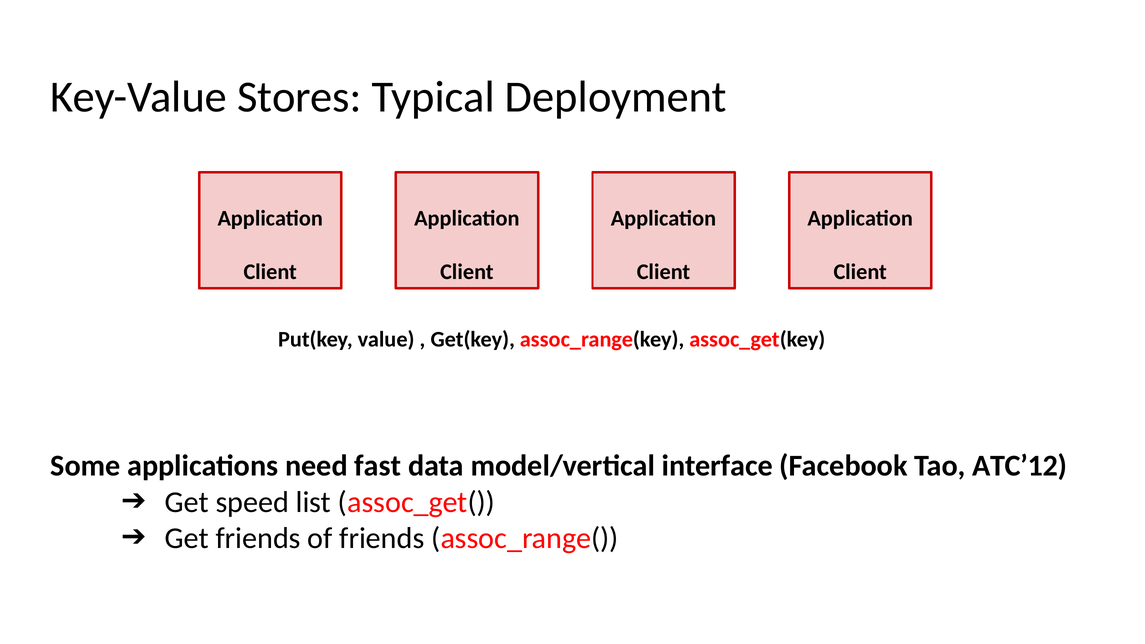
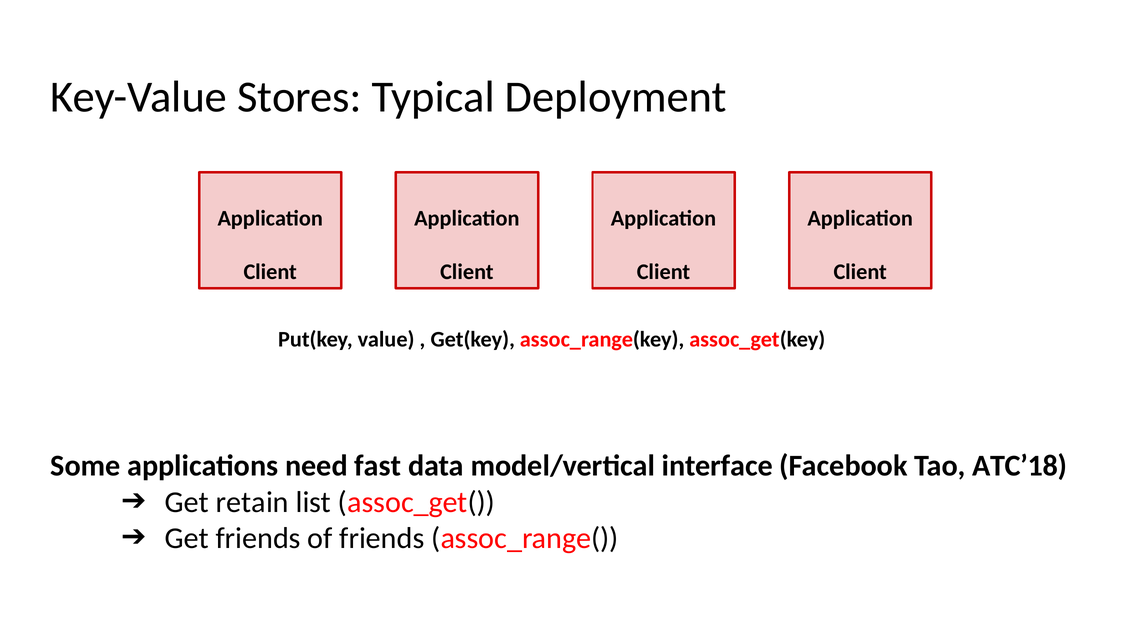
ATC’12: ATC’12 -> ATC’18
speed: speed -> retain
